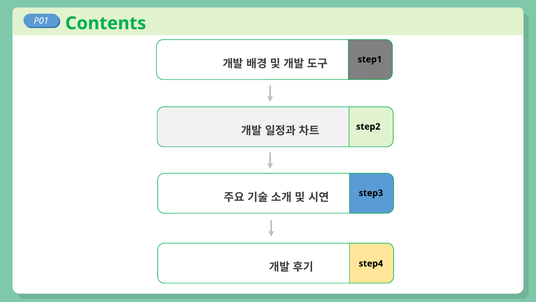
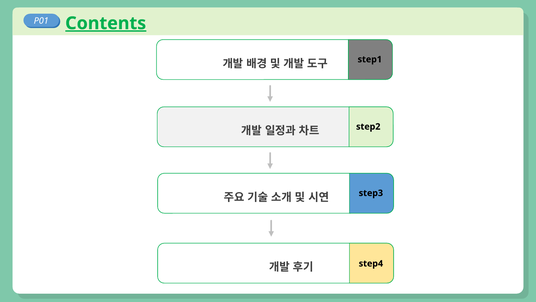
Contents underline: none -> present
